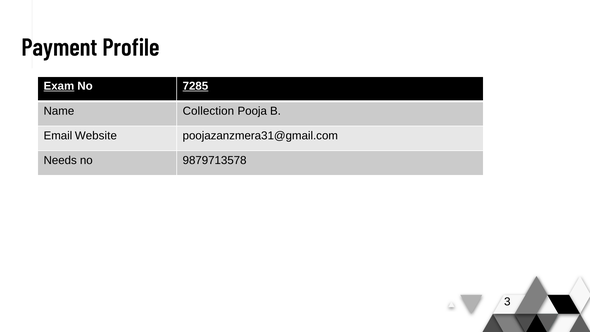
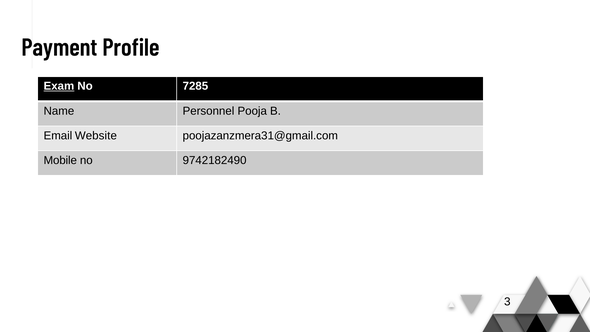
7285 underline: present -> none
Collection: Collection -> Personnel
Needs: Needs -> Mobile
9879713578: 9879713578 -> 9742182490
